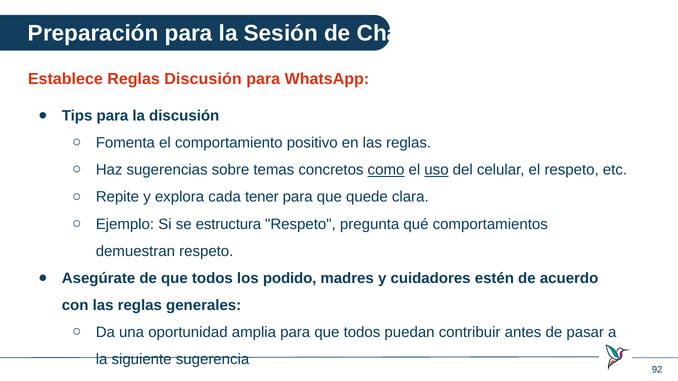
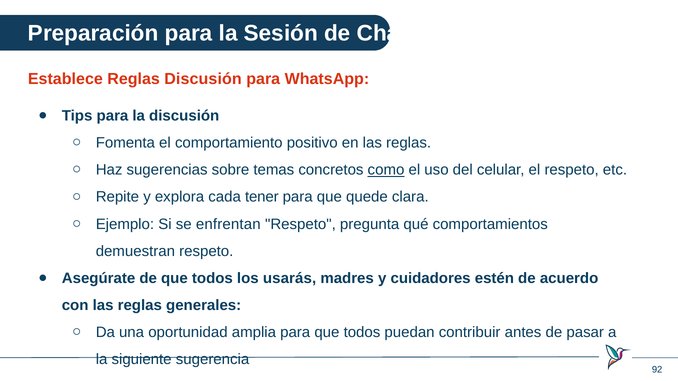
uso underline: present -> none
estructura: estructura -> enfrentan
podido: podido -> usarás
